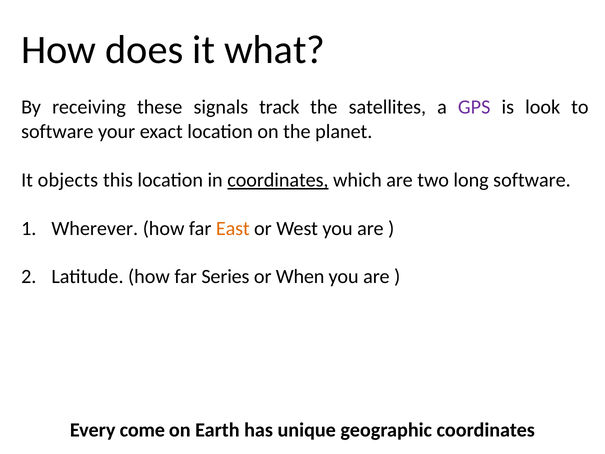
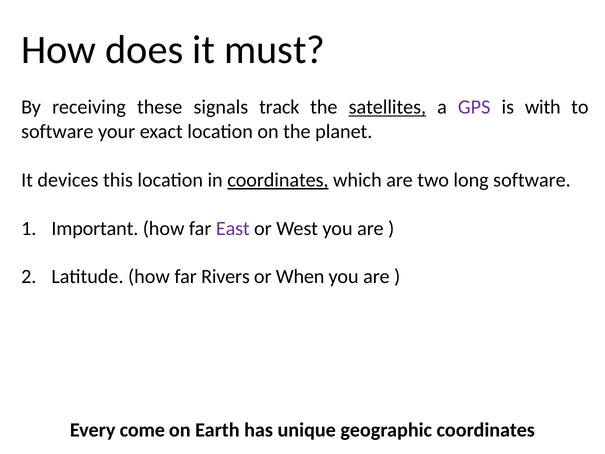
what: what -> must
satellites underline: none -> present
look: look -> with
objects: objects -> devices
Wherever: Wherever -> Important
East colour: orange -> purple
Series: Series -> Rivers
